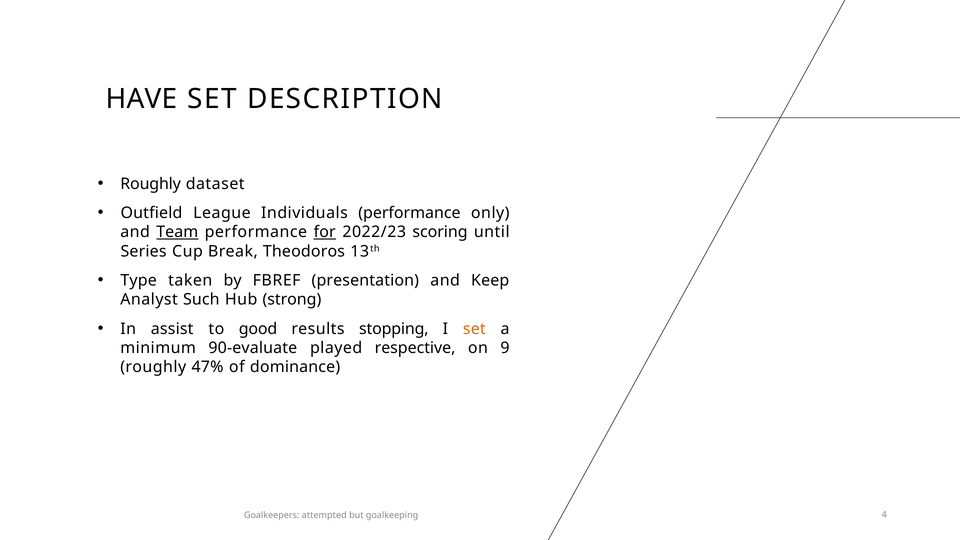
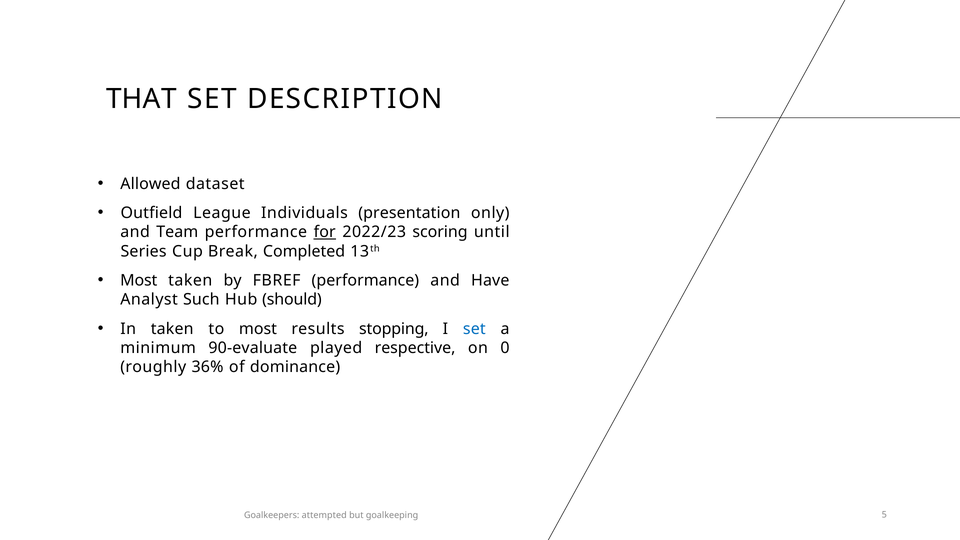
HAVE: HAVE -> THAT
Roughly at (151, 184): Roughly -> Allowed
Individuals performance: performance -> presentation
Team underline: present -> none
Theodoros: Theodoros -> Completed
Type at (139, 281): Type -> Most
FBREF presentation: presentation -> performance
Keep: Keep -> Have
strong: strong -> should
In assist: assist -> taken
to good: good -> most
set at (474, 329) colour: orange -> blue
9: 9 -> 0
47%: 47% -> 36%
4: 4 -> 5
